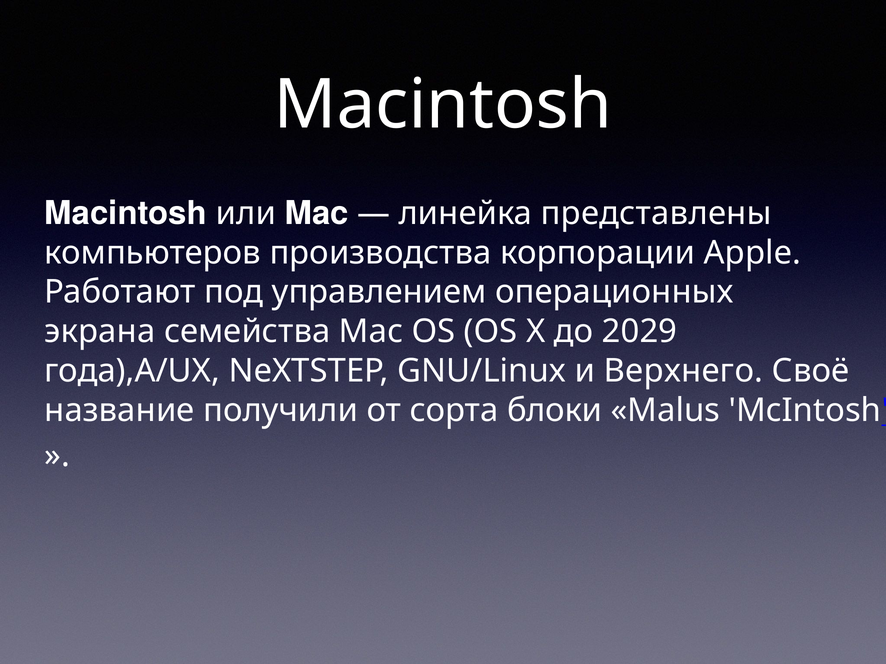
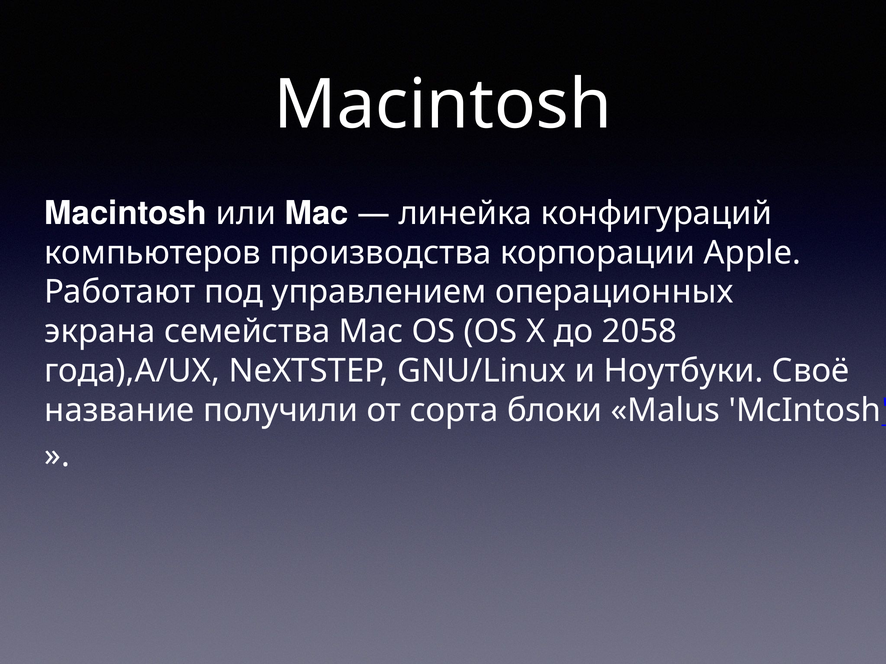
представлены: представлены -> конфигураций
2029: 2029 -> 2058
Верхнего: Верхнего -> Ноутбуки
